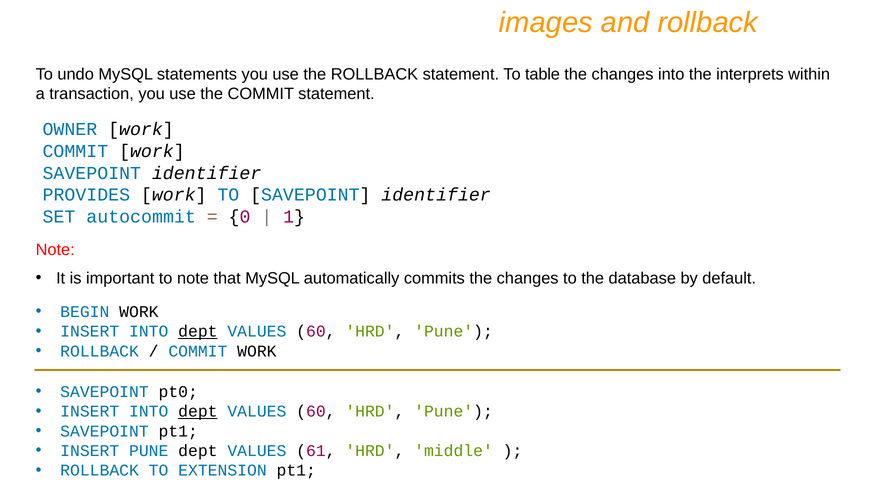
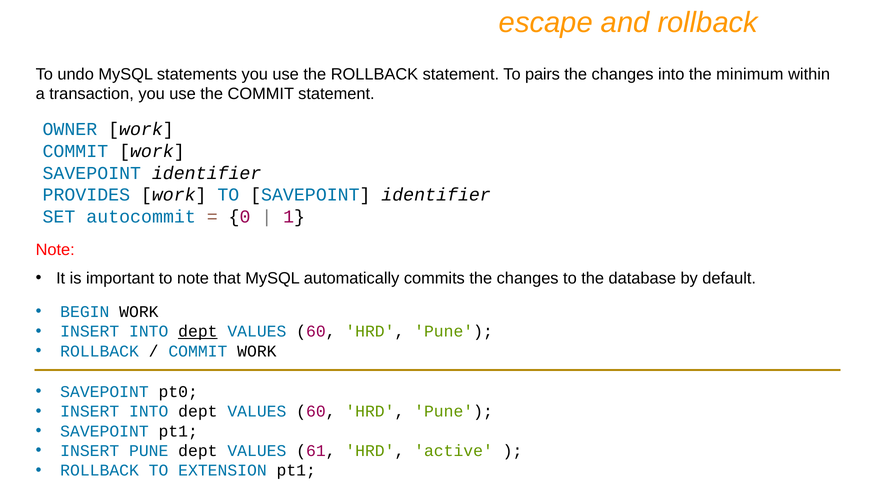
images: images -> escape
table: table -> pairs
interprets: interprets -> minimum
dept at (198, 411) underline: present -> none
middle: middle -> active
